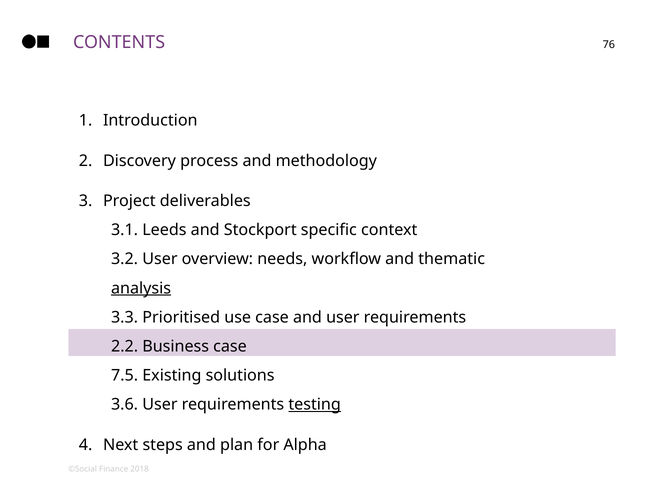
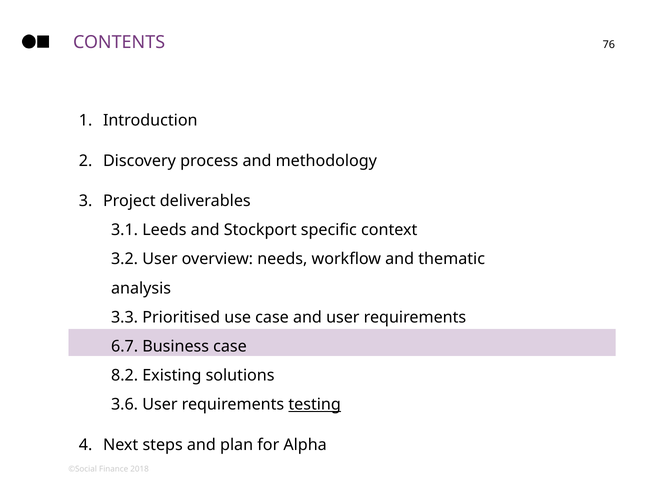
analysis underline: present -> none
2.2: 2.2 -> 6.7
7.5: 7.5 -> 8.2
